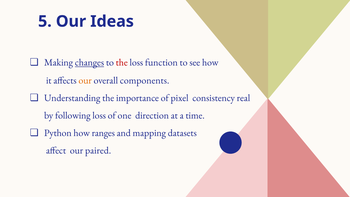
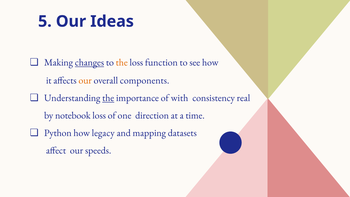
the at (122, 62) colour: red -> orange
the at (108, 98) underline: none -> present
pixel: pixel -> with
following: following -> notebook
ranges: ranges -> legacy
paired: paired -> speeds
